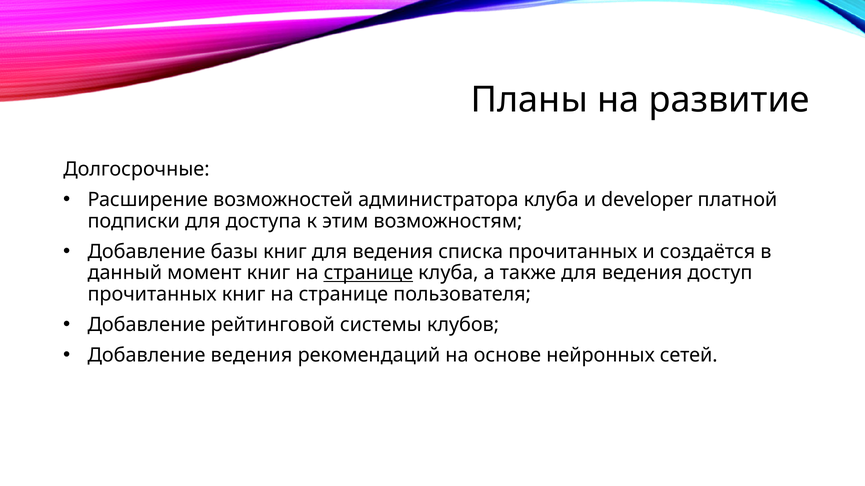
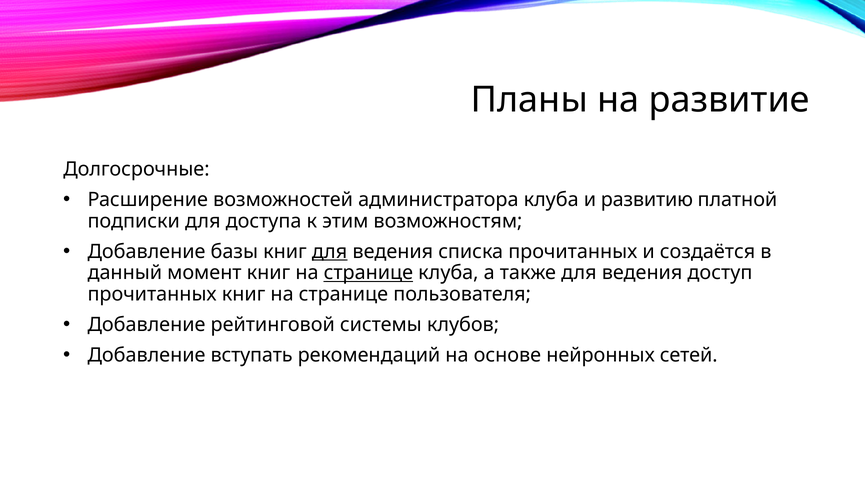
developer: developer -> развитию
для at (330, 252) underline: none -> present
Добавление ведения: ведения -> вступать
